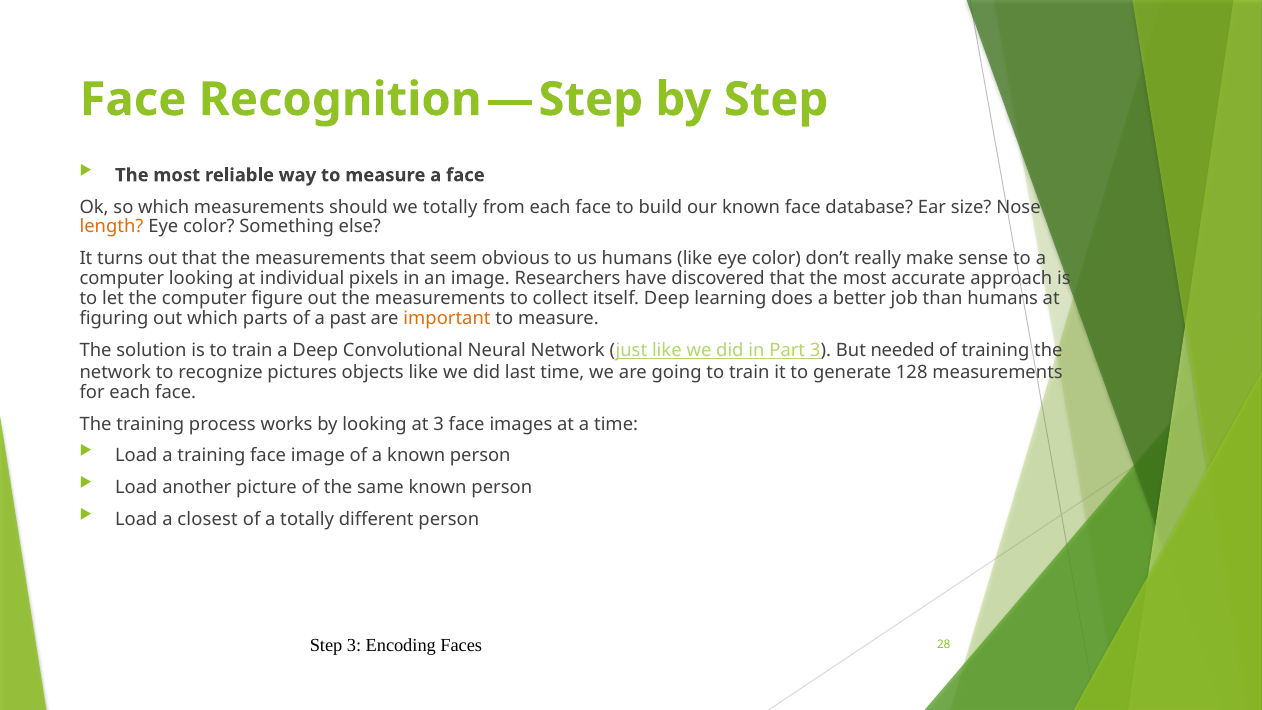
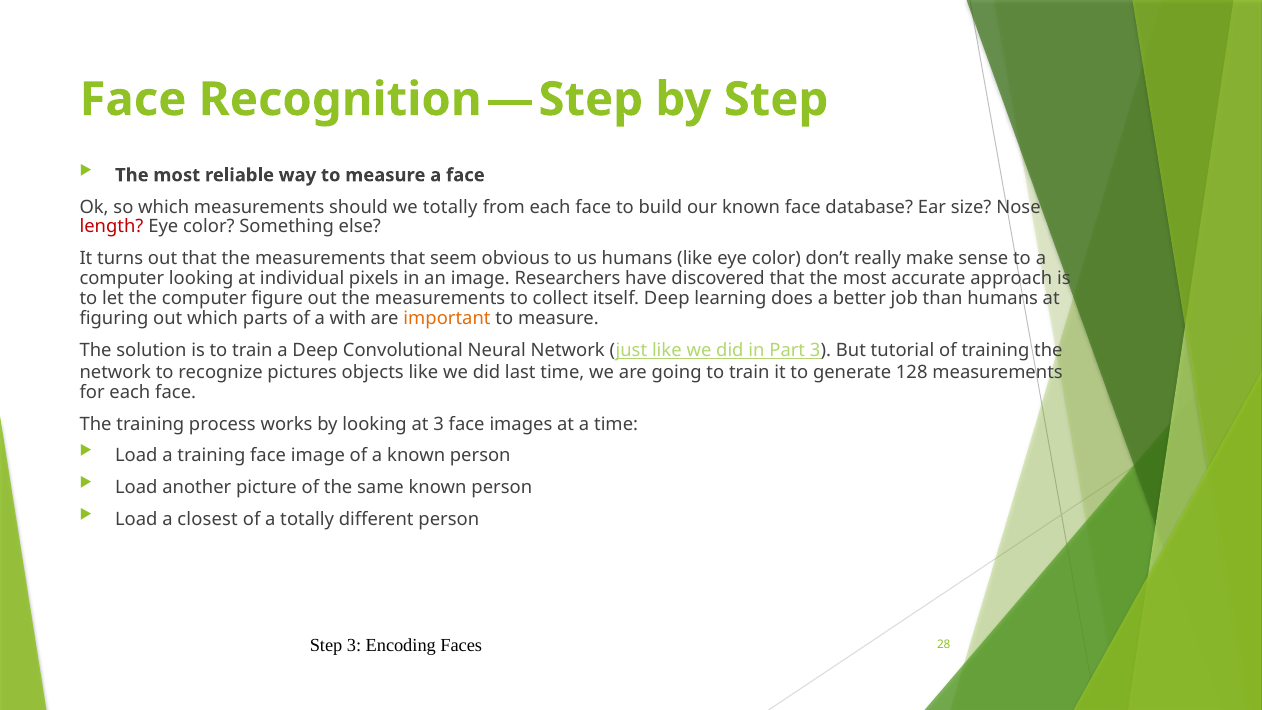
length colour: orange -> red
past: past -> with
needed: needed -> tutorial
